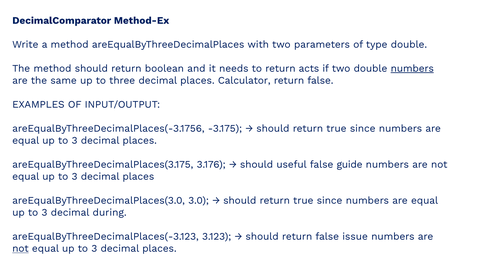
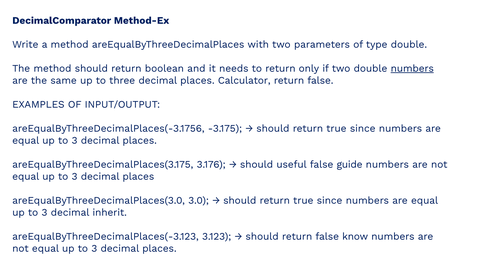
acts: acts -> only
during: during -> inherit
issue: issue -> know
not at (20, 249) underline: present -> none
